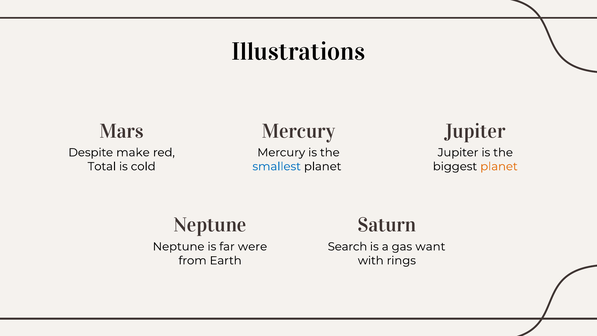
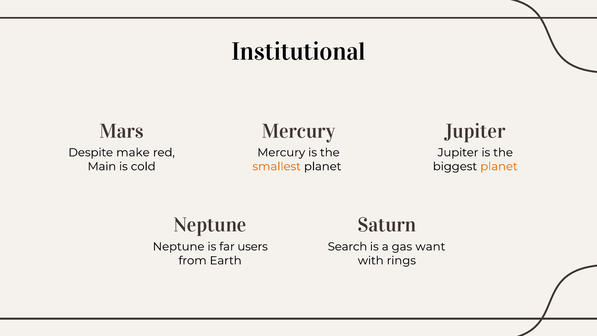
Illustrations: Illustrations -> Institutional
Total: Total -> Main
smallest colour: blue -> orange
were: were -> users
